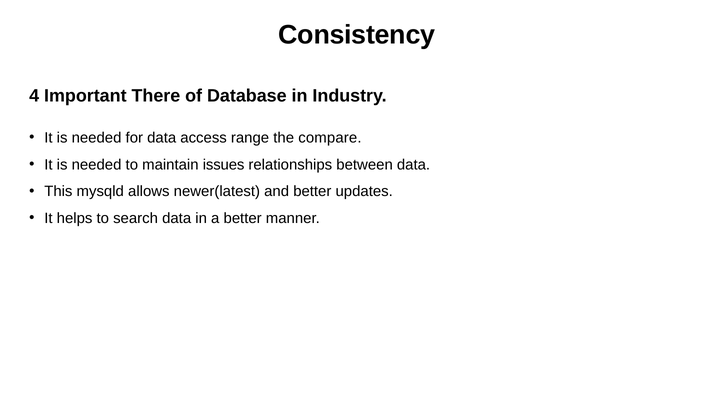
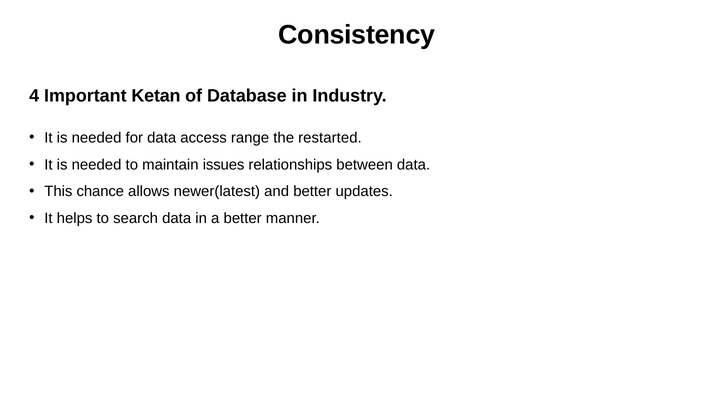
There: There -> Ketan
compare: compare -> restarted
mysqld: mysqld -> chance
